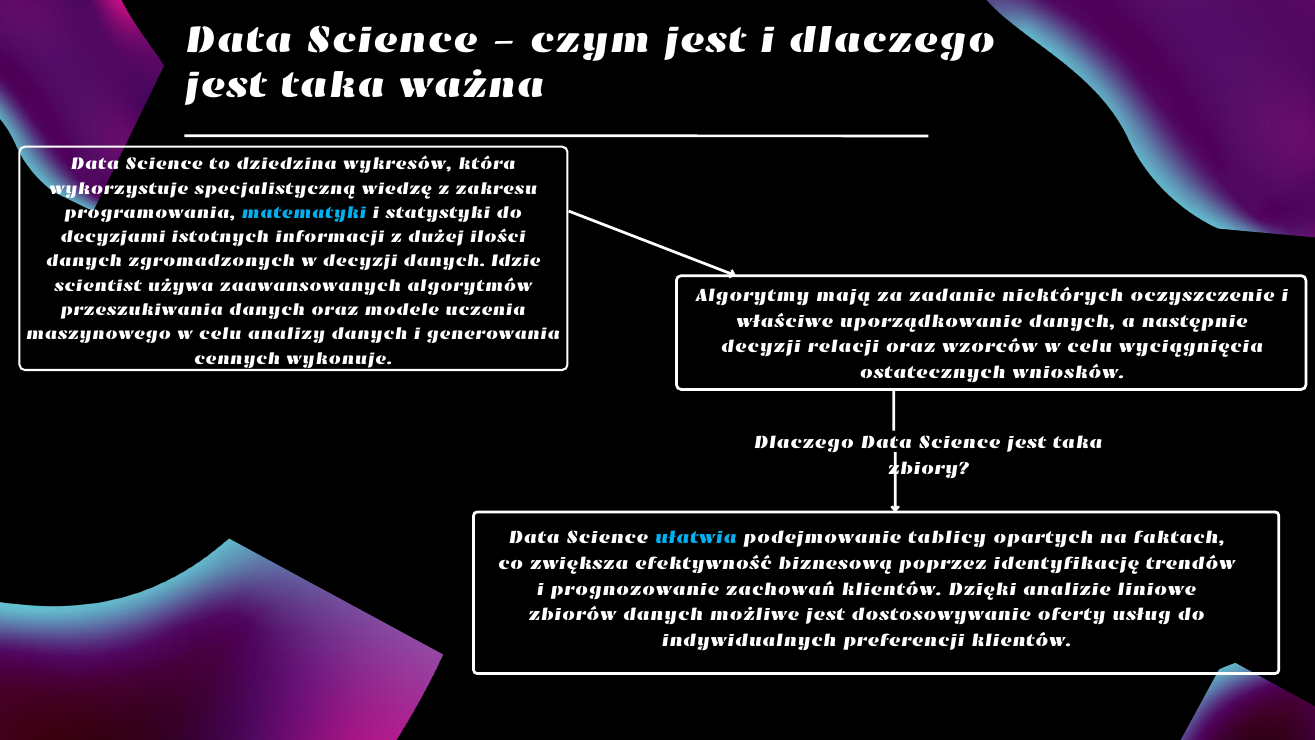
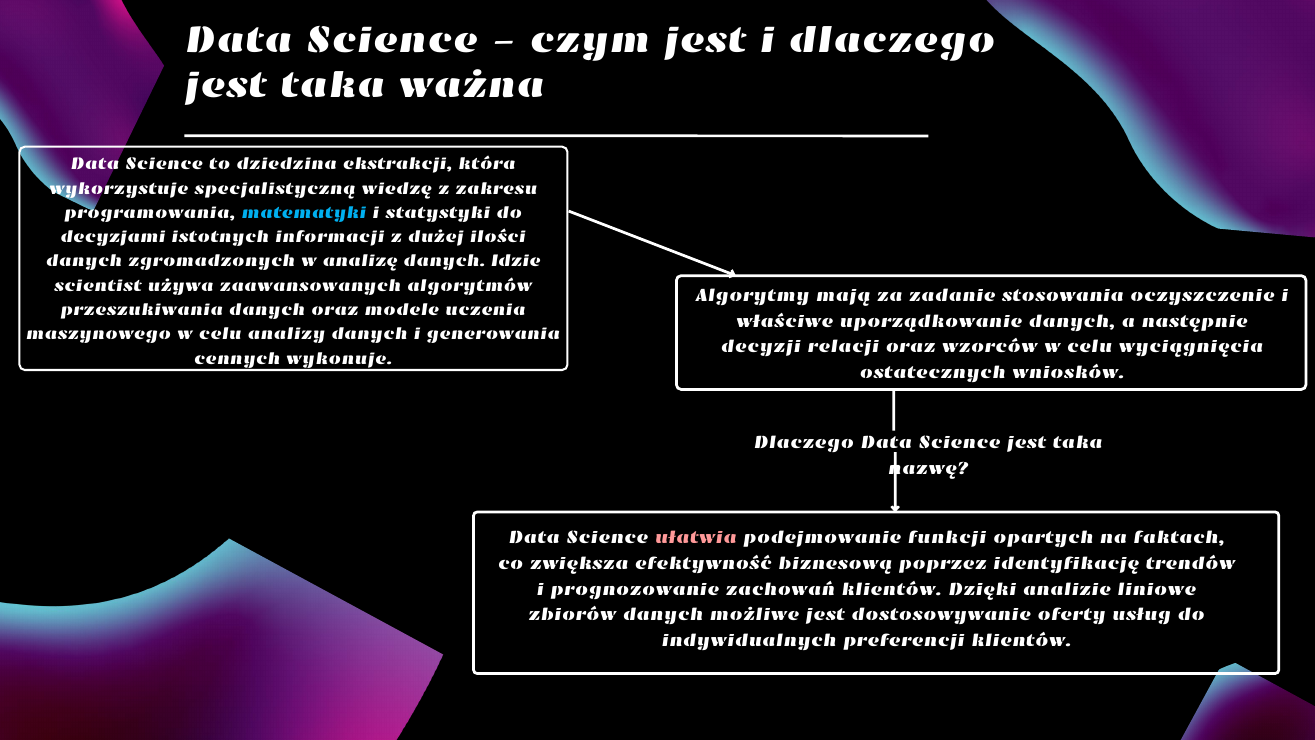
wykresów: wykresów -> ekstrakcji
w decyzji: decyzji -> analizę
niektórych: niektórych -> stosowania
zbiory: zbiory -> nazwę
ułatwia colour: light blue -> pink
tablicy: tablicy -> funkcji
